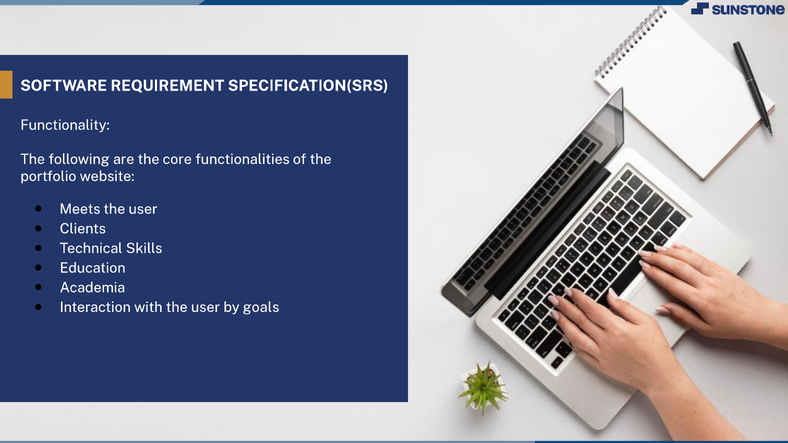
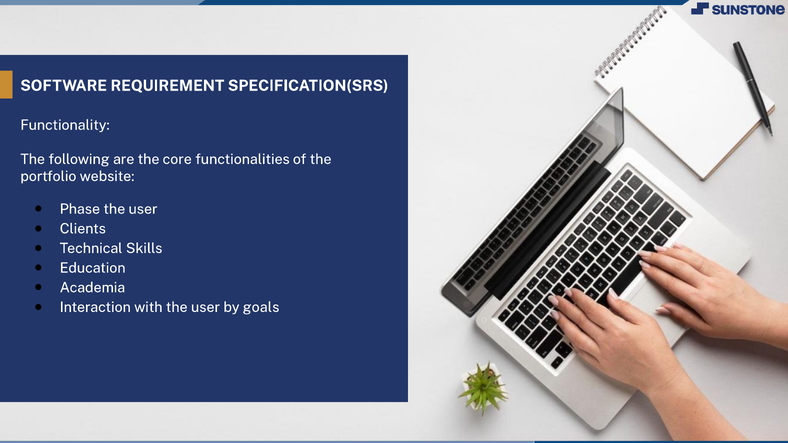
Meets: Meets -> Phase
